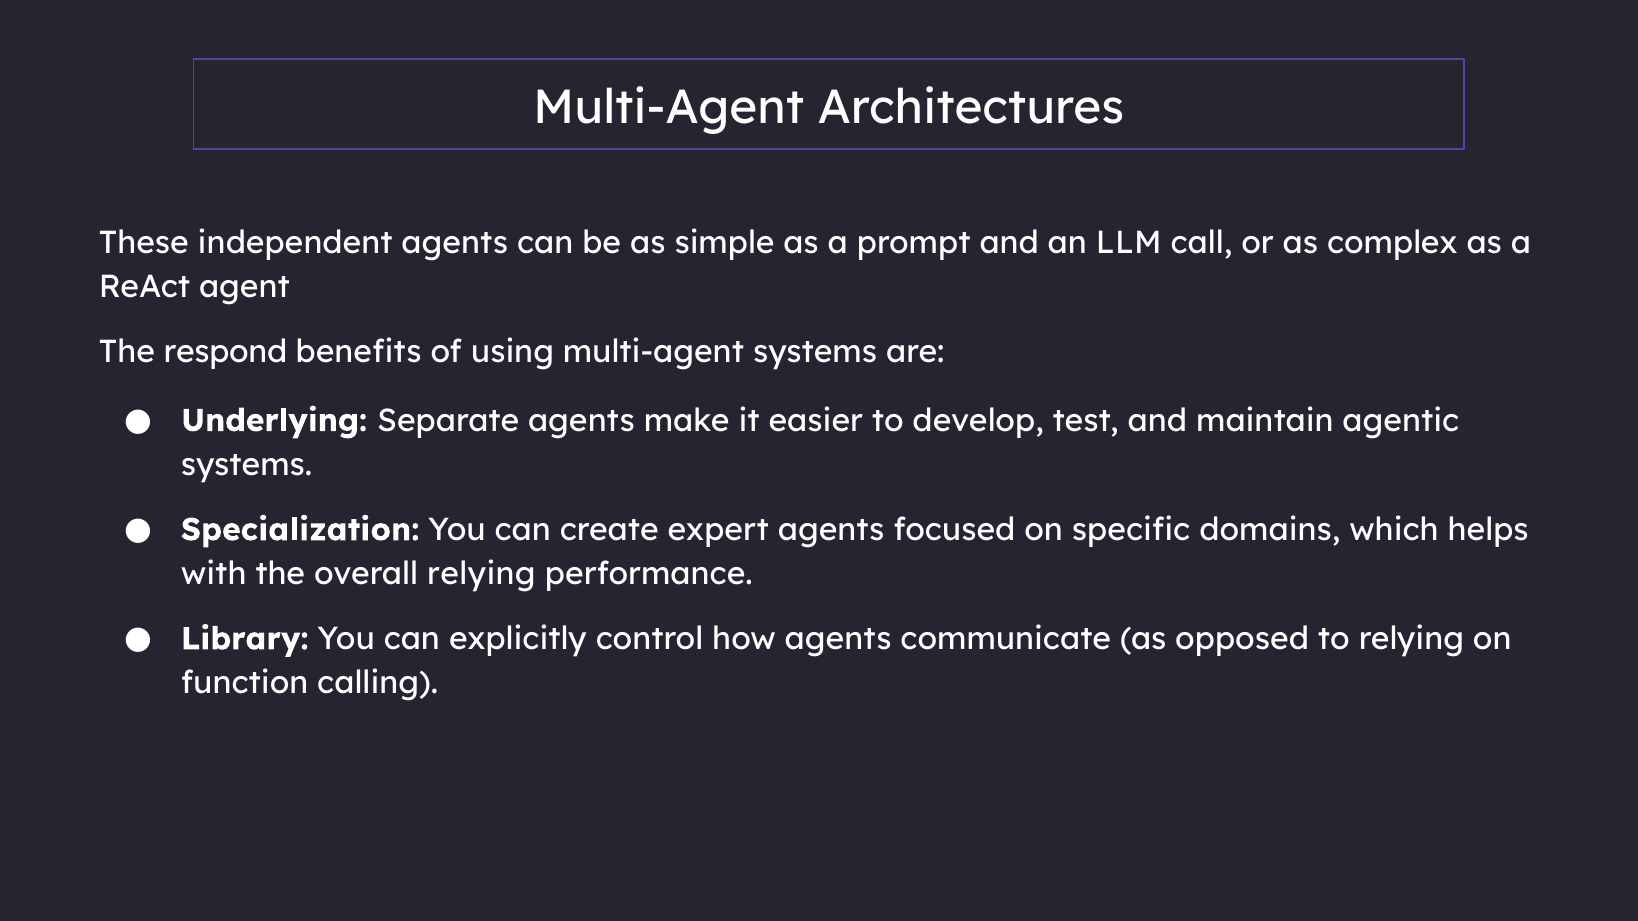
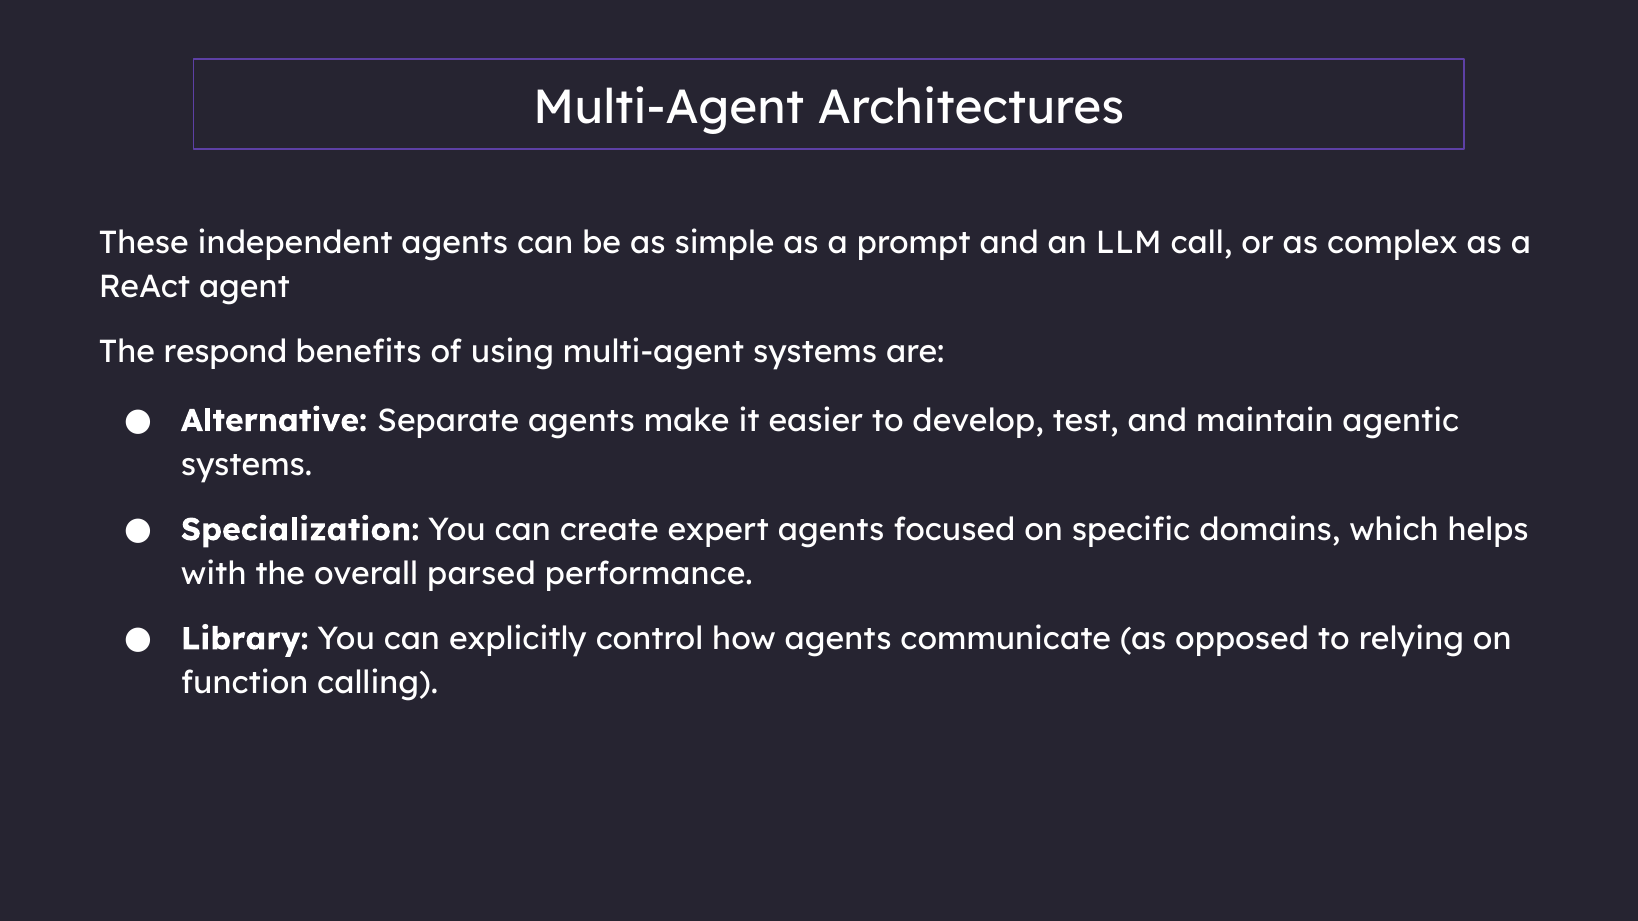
Underlying: Underlying -> Alternative
overall relying: relying -> parsed
